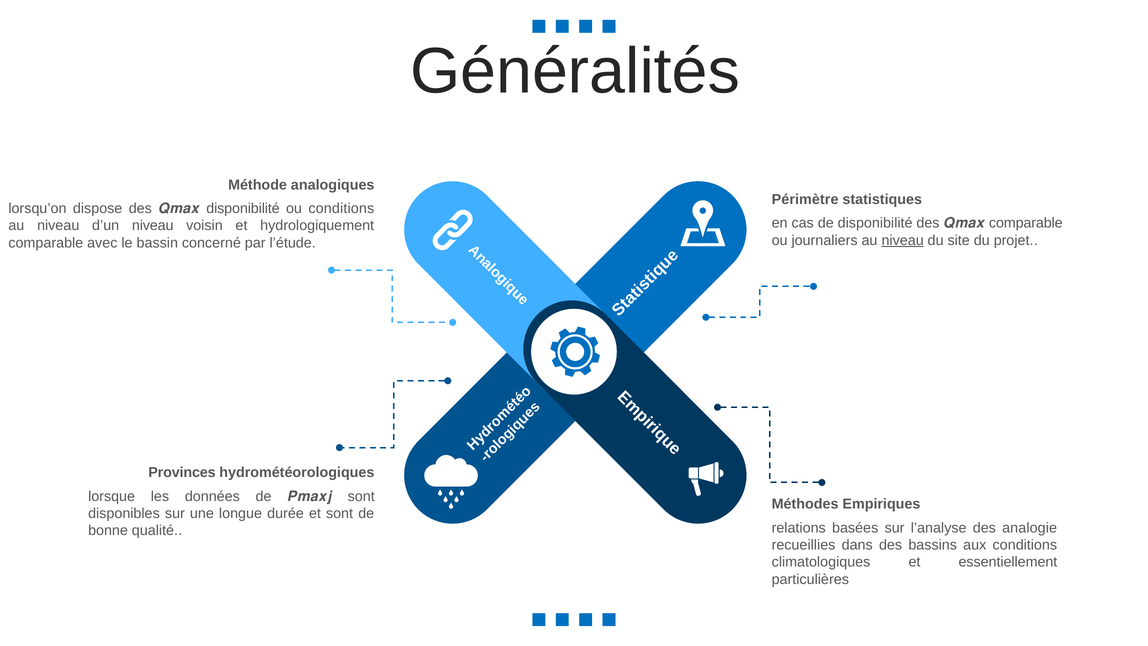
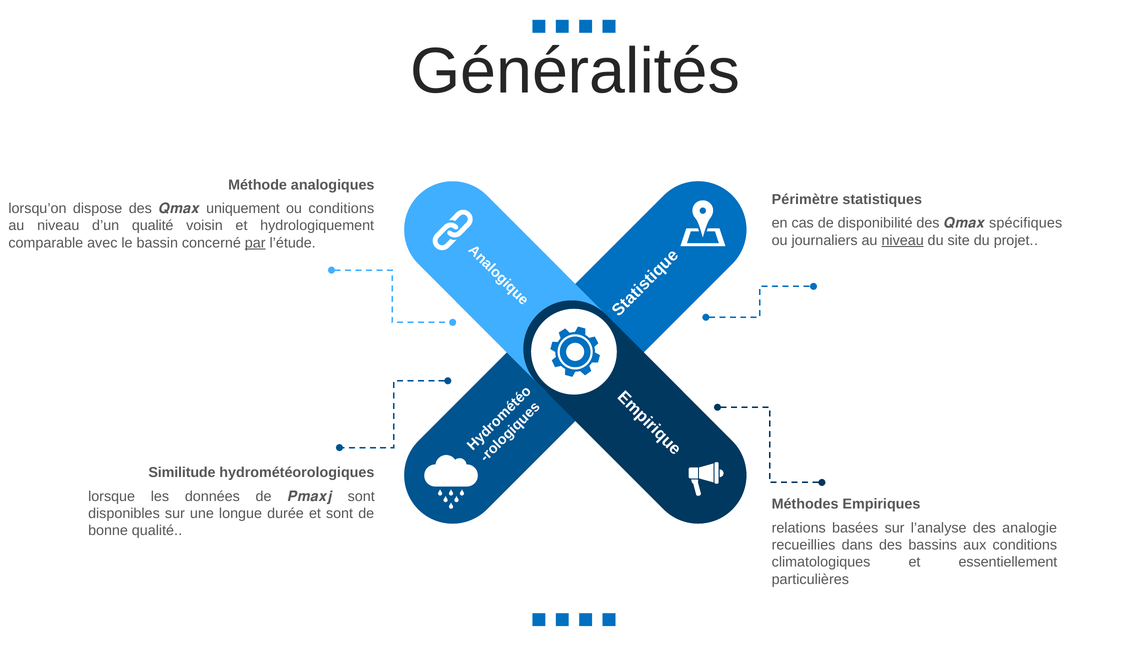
des disponibilité: disponibilité -> uniquement
des comparable: comparable -> spécifiques
d’un niveau: niveau -> qualité
par underline: none -> present
Provinces: Provinces -> Similitude
